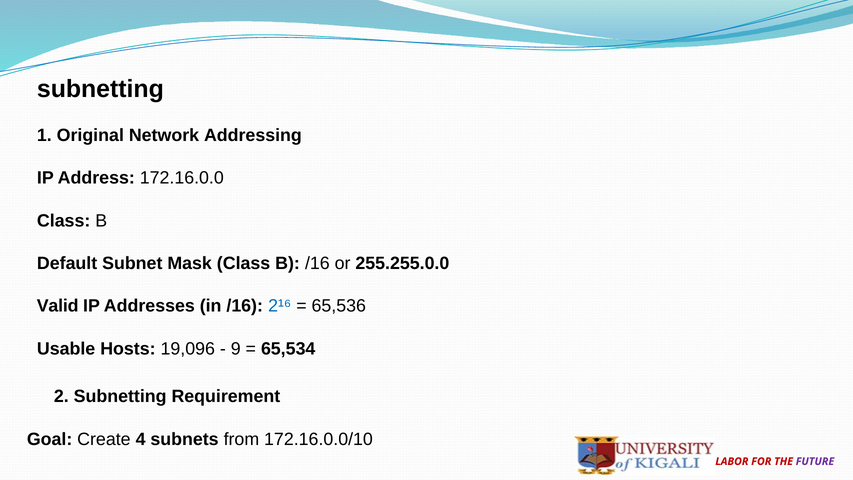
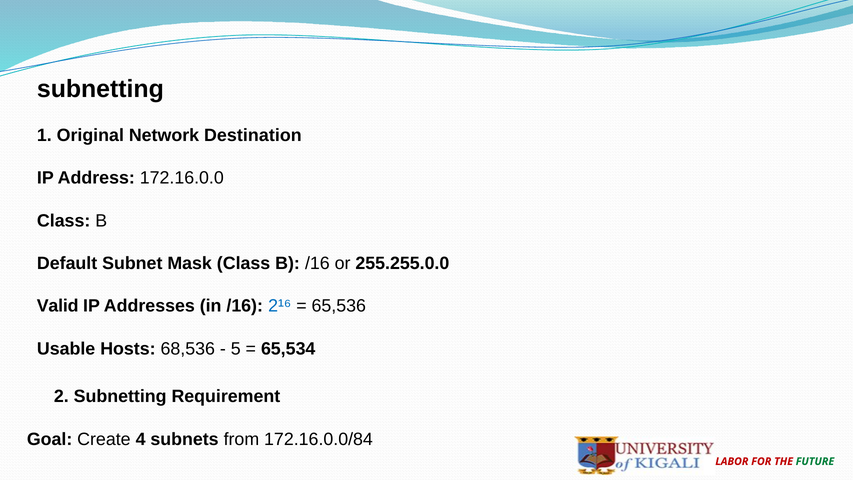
Addressing: Addressing -> Destination
19,096: 19,096 -> 68,536
9: 9 -> 5
172.16.0.0/10: 172.16.0.0/10 -> 172.16.0.0/84
FUTURE colour: purple -> green
